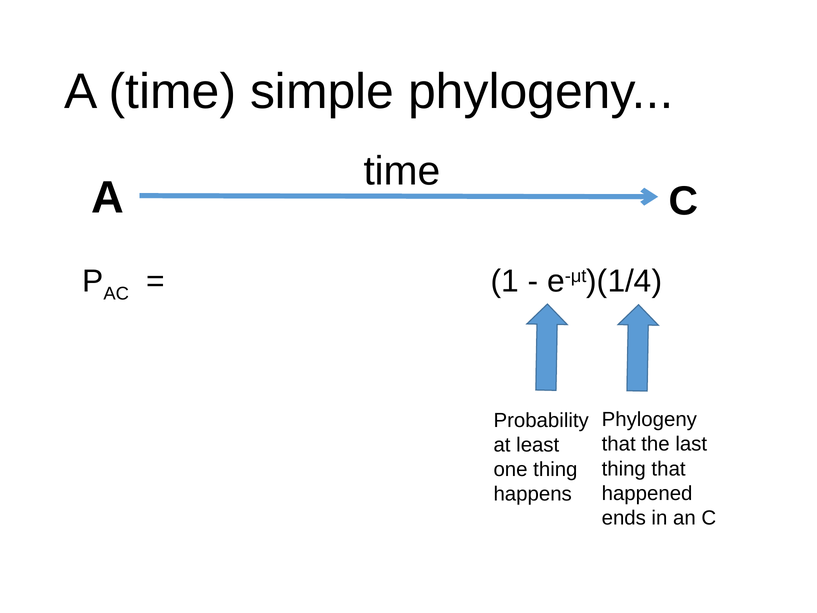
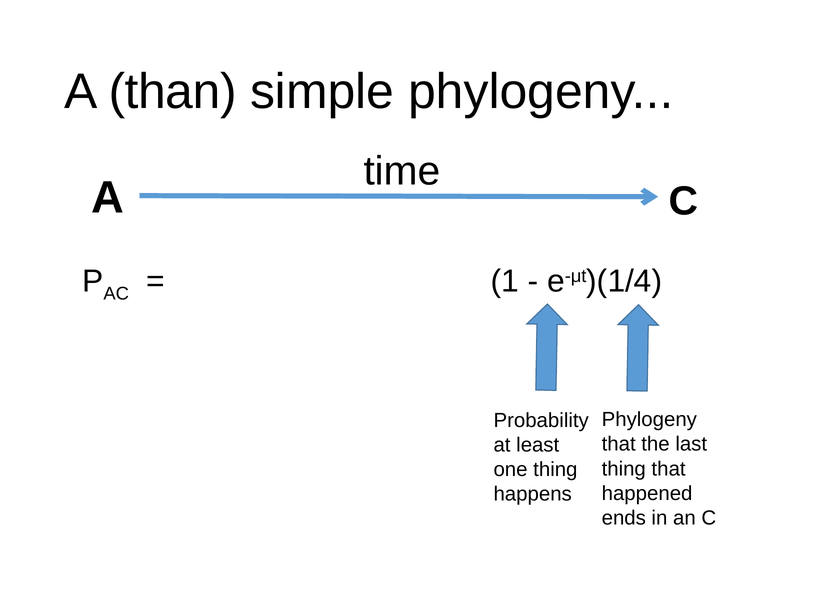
A time: time -> than
